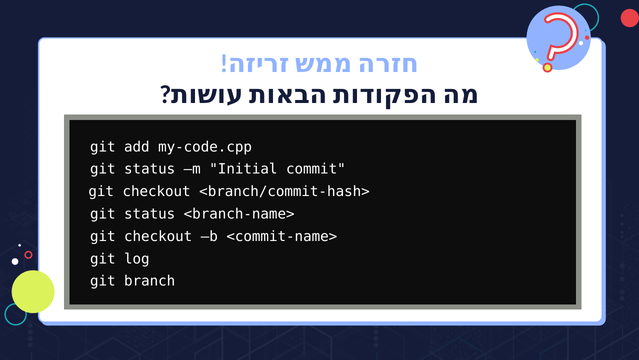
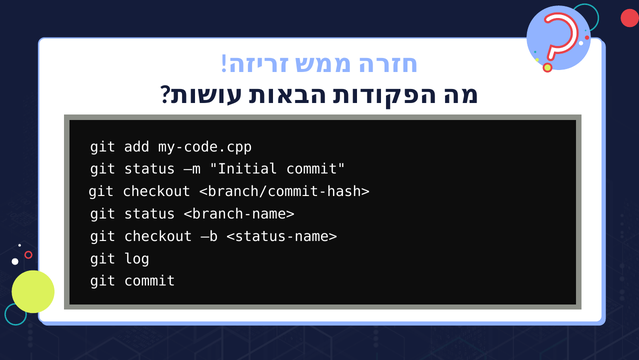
<commit-name>: <commit-name> -> <status-name>
git branch: branch -> commit
